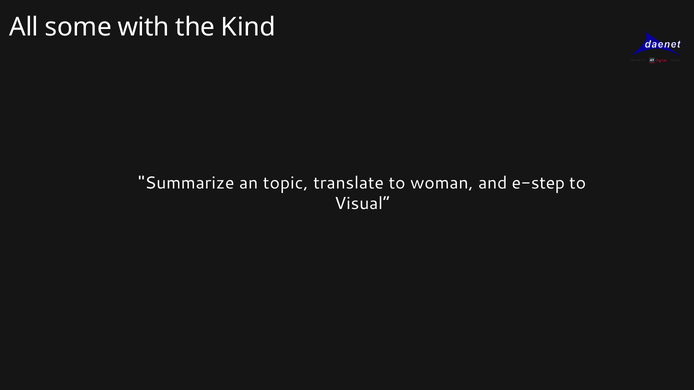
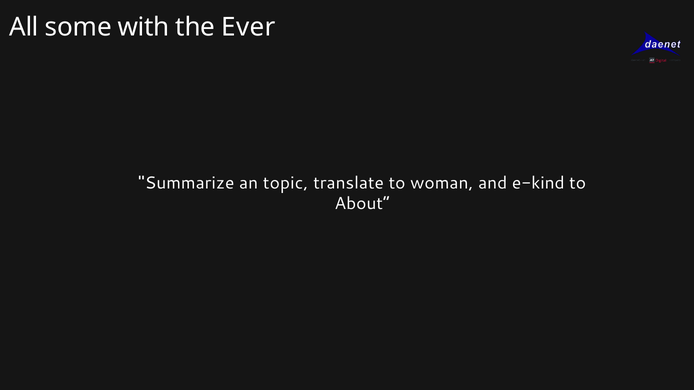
Kind: Kind -> Ever
e-step: e-step -> e-kind
Visual: Visual -> About
